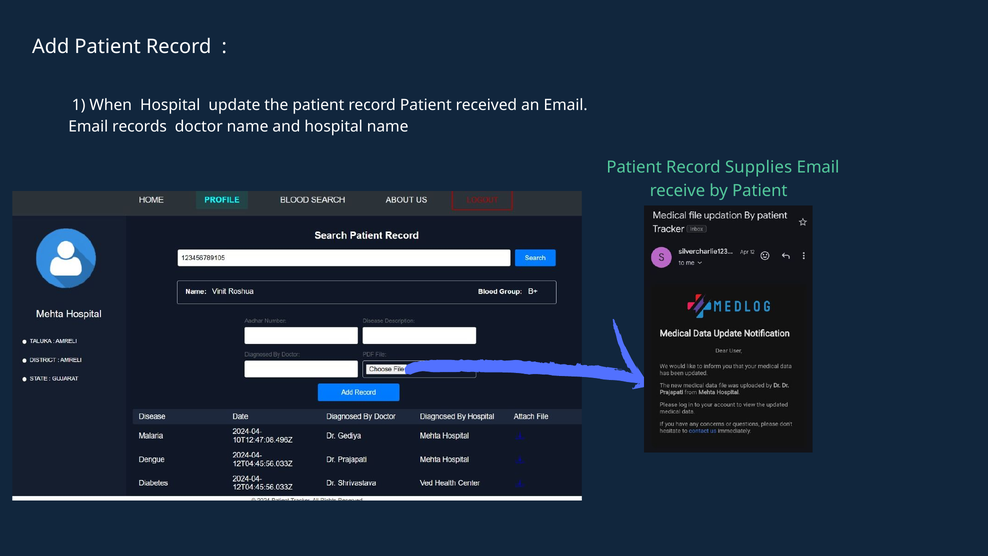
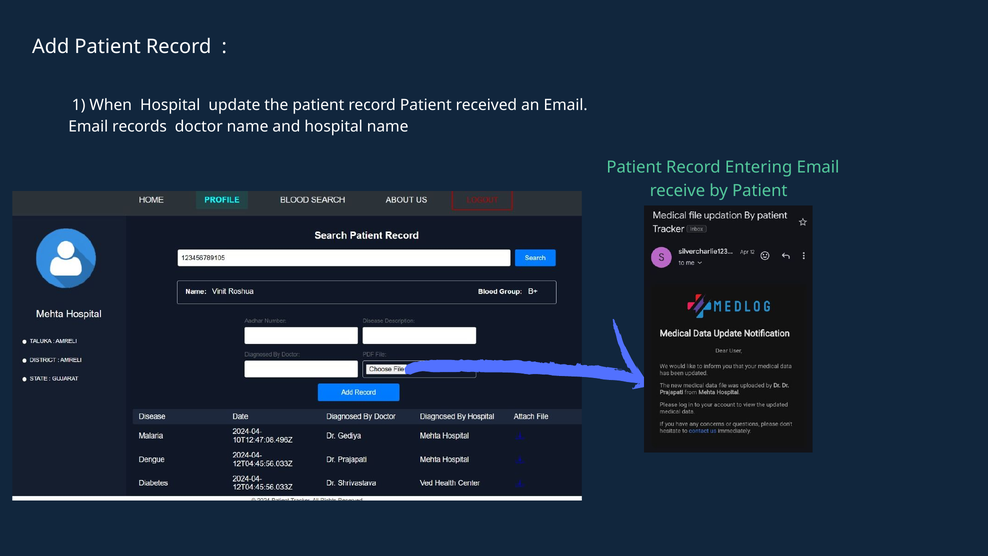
Supplies: Supplies -> Entering
